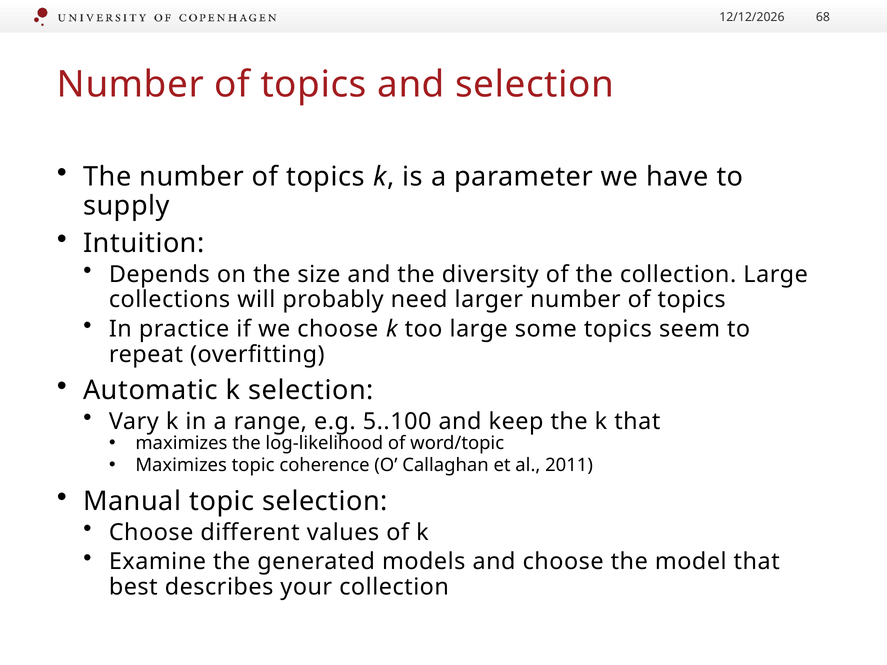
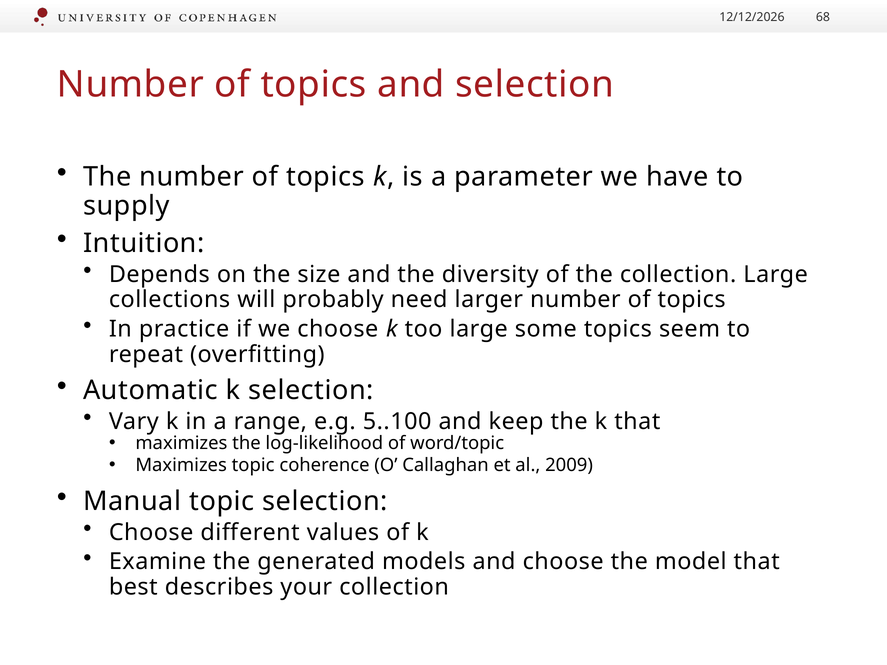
2011: 2011 -> 2009
